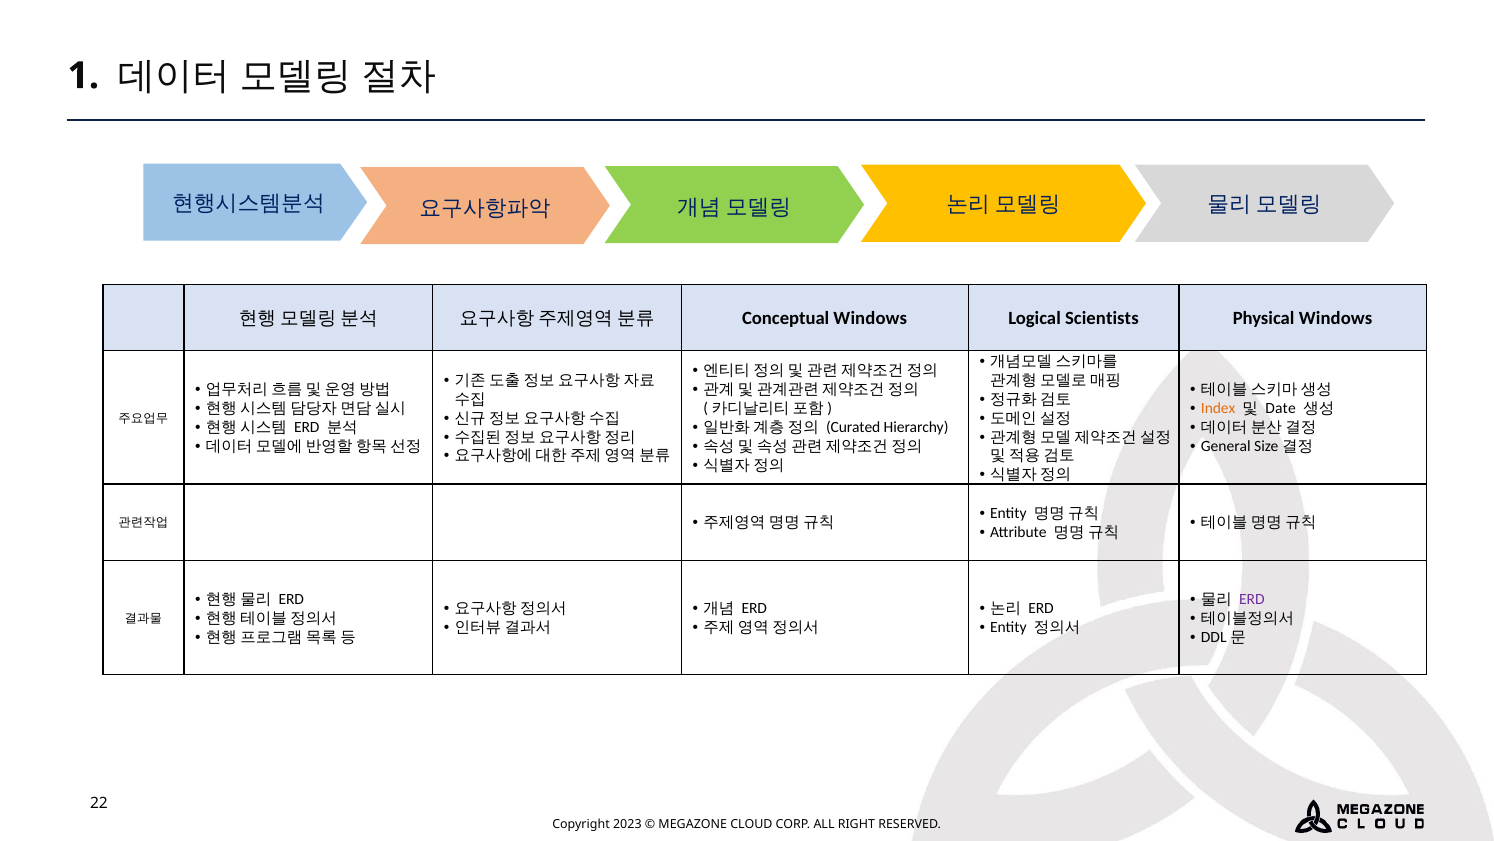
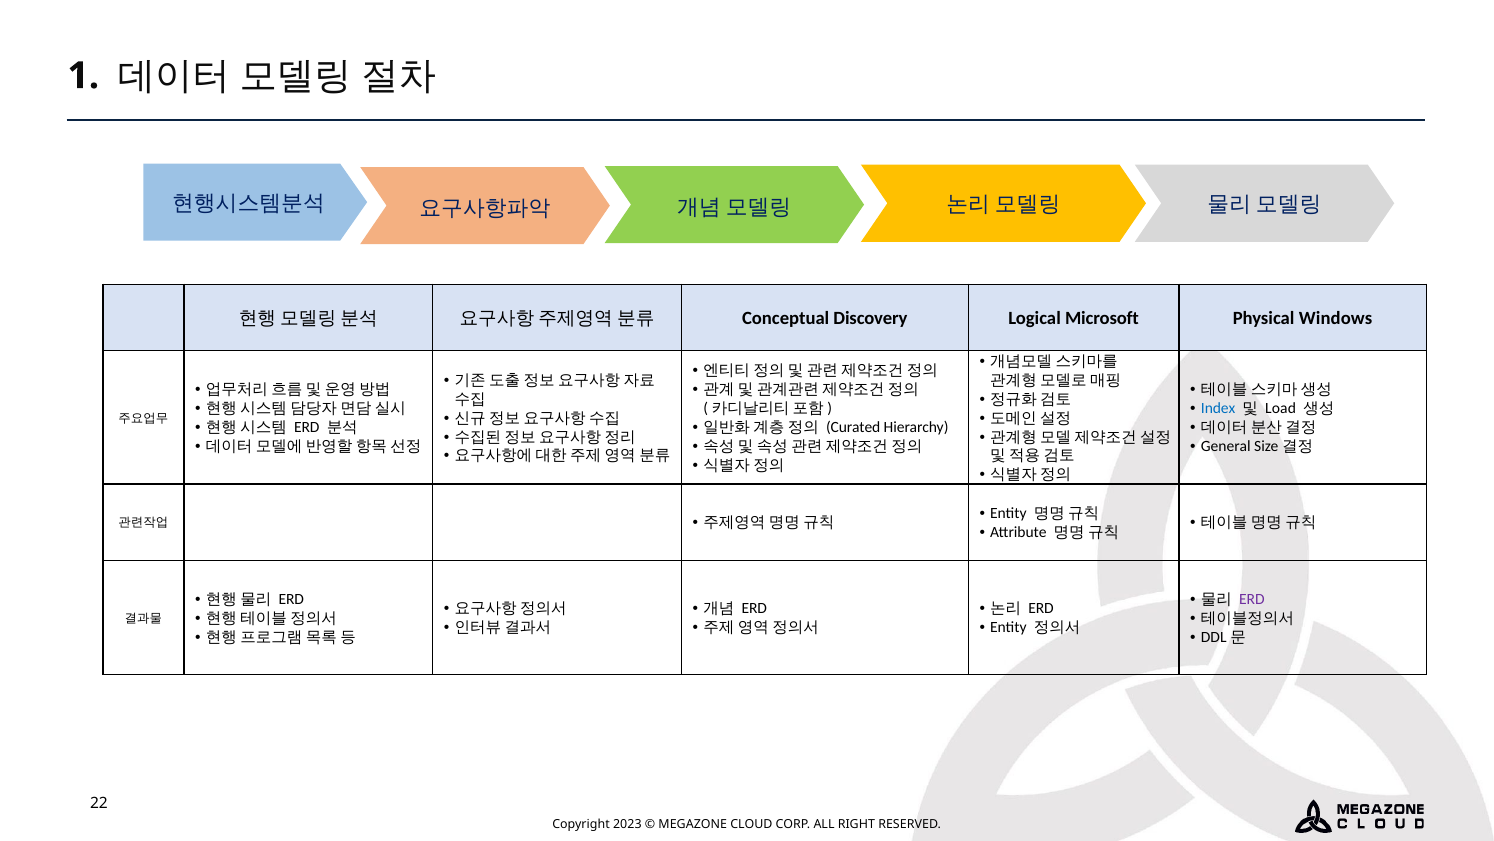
Conceptual Windows: Windows -> Discovery
Scientists: Scientists -> Microsoft
Index colour: orange -> blue
Date: Date -> Load
